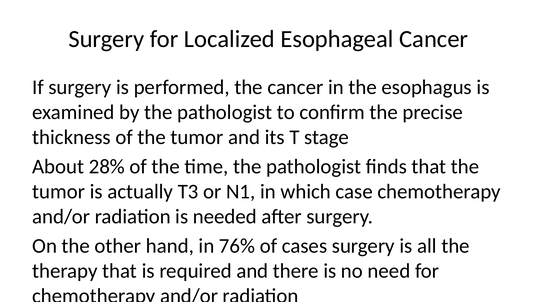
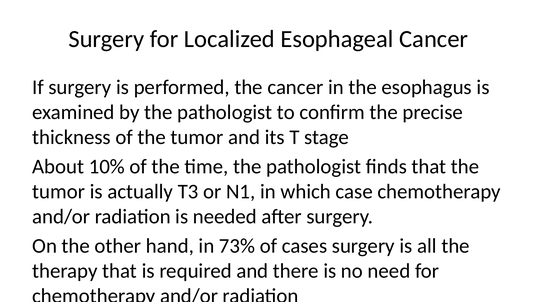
28%: 28% -> 10%
76%: 76% -> 73%
